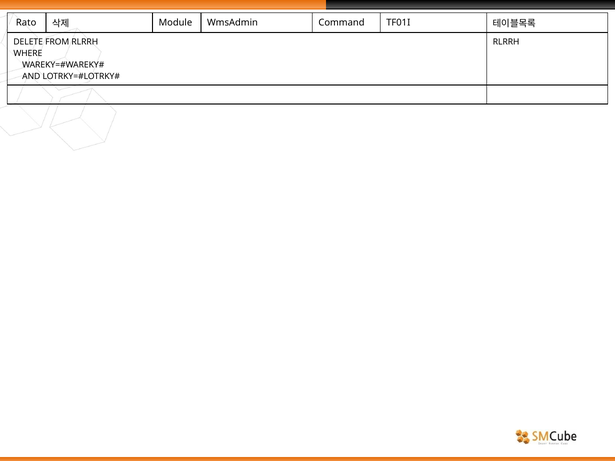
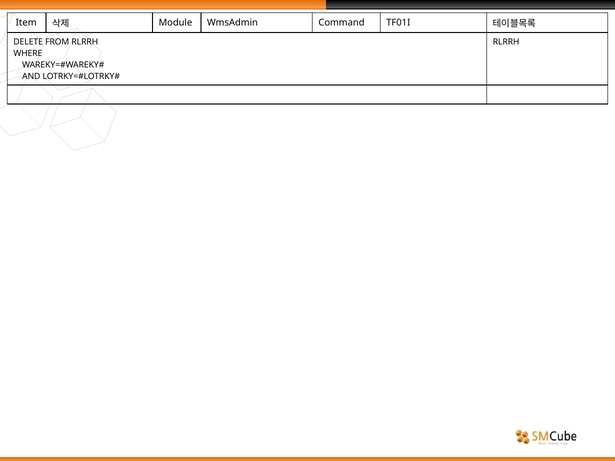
Rato: Rato -> Item
